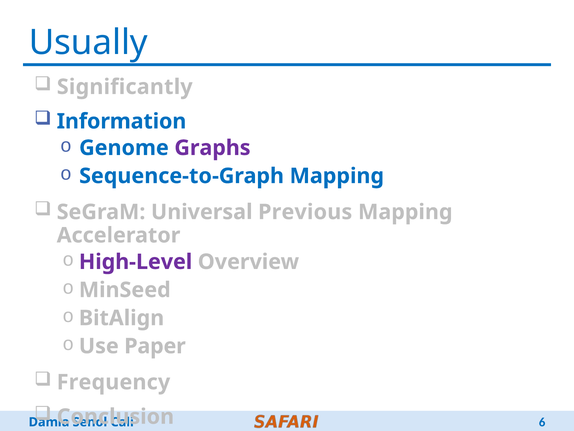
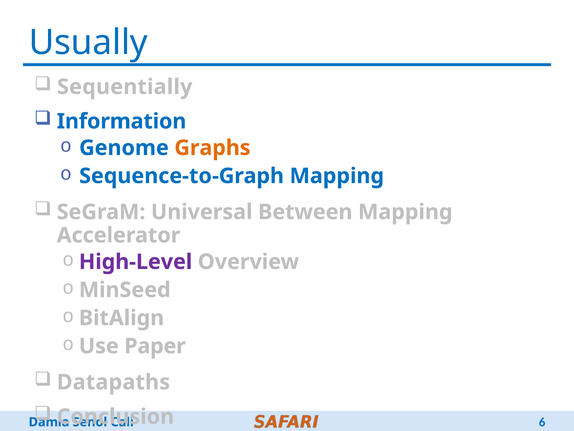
Significantly: Significantly -> Sequentially
Graphs colour: purple -> orange
Previous: Previous -> Between
Frequency: Frequency -> Datapaths
